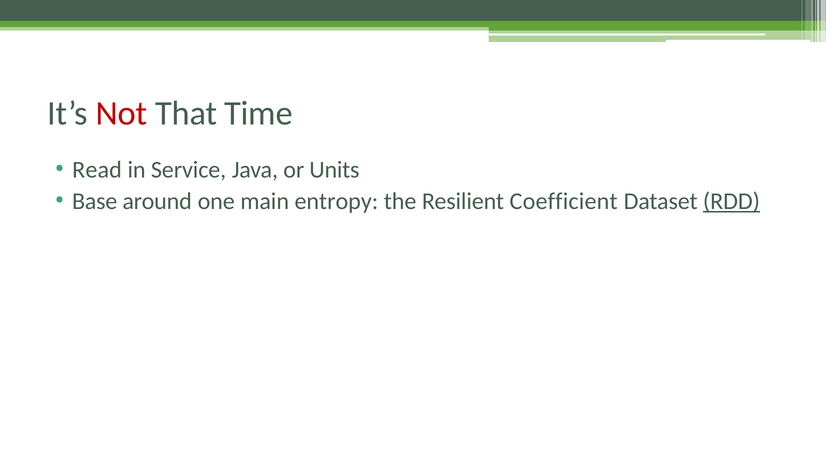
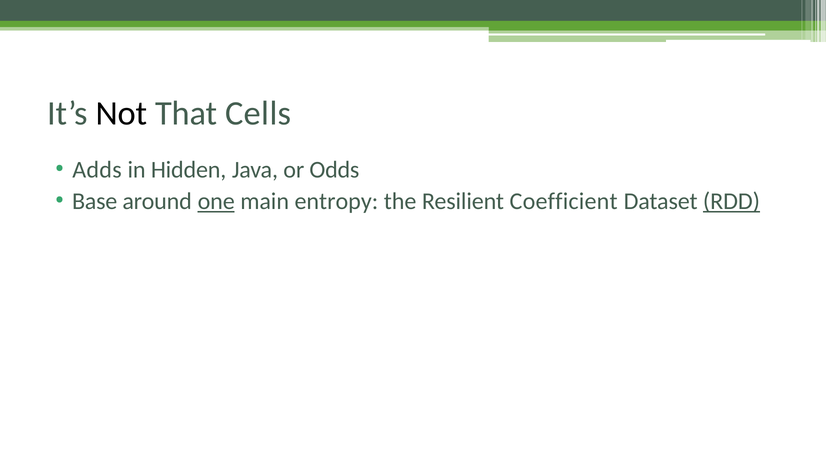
Not colour: red -> black
Time: Time -> Cells
Read: Read -> Adds
Service: Service -> Hidden
Units: Units -> Odds
one underline: none -> present
